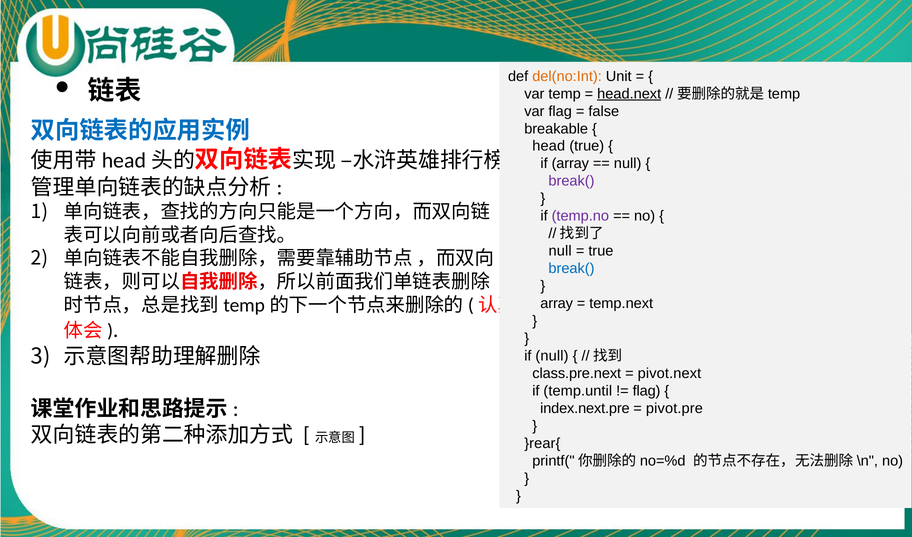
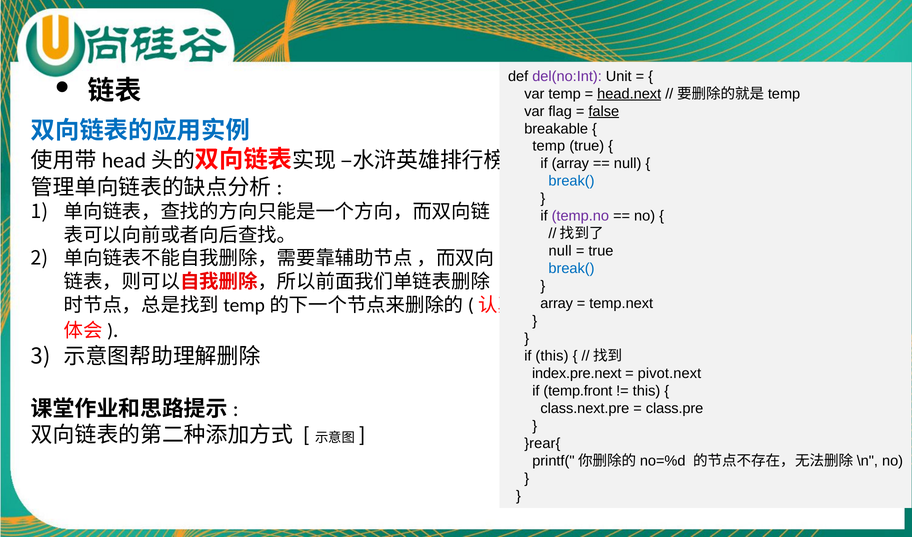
del(no:Int colour: orange -> purple
false underline: none -> present
head at (549, 146): head -> temp
break( at (571, 181) colour: purple -> blue
if null: null -> this
class.pre.next: class.pre.next -> index.pre.next
temp.until: temp.until -> temp.front
flag at (647, 391): flag -> this
index.next.pre: index.next.pre -> class.next.pre
pivot.pre: pivot.pre -> class.pre
